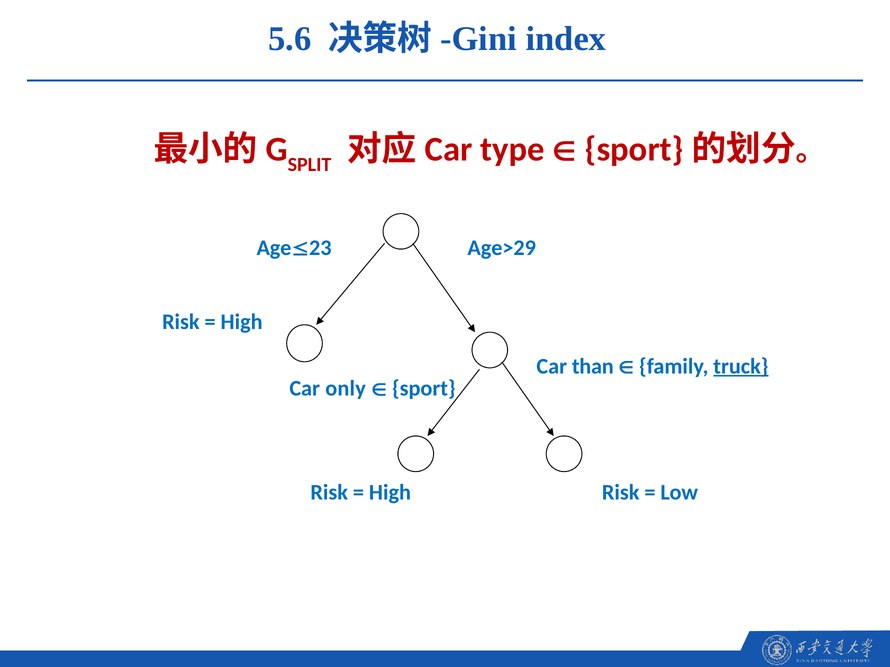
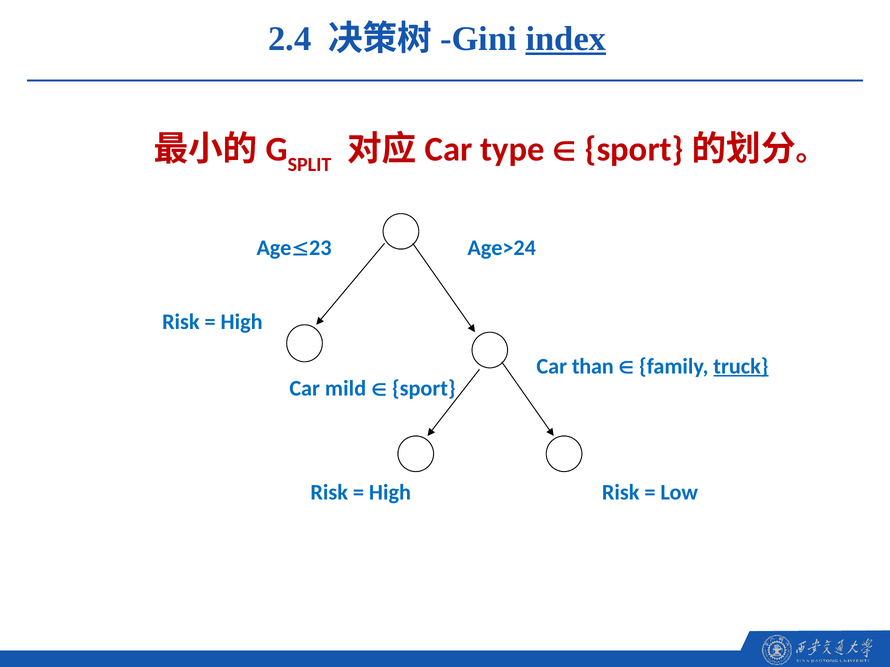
5.6: 5.6 -> 2.4
index underline: none -> present
Age>29: Age>29 -> Age>24
only: only -> mild
